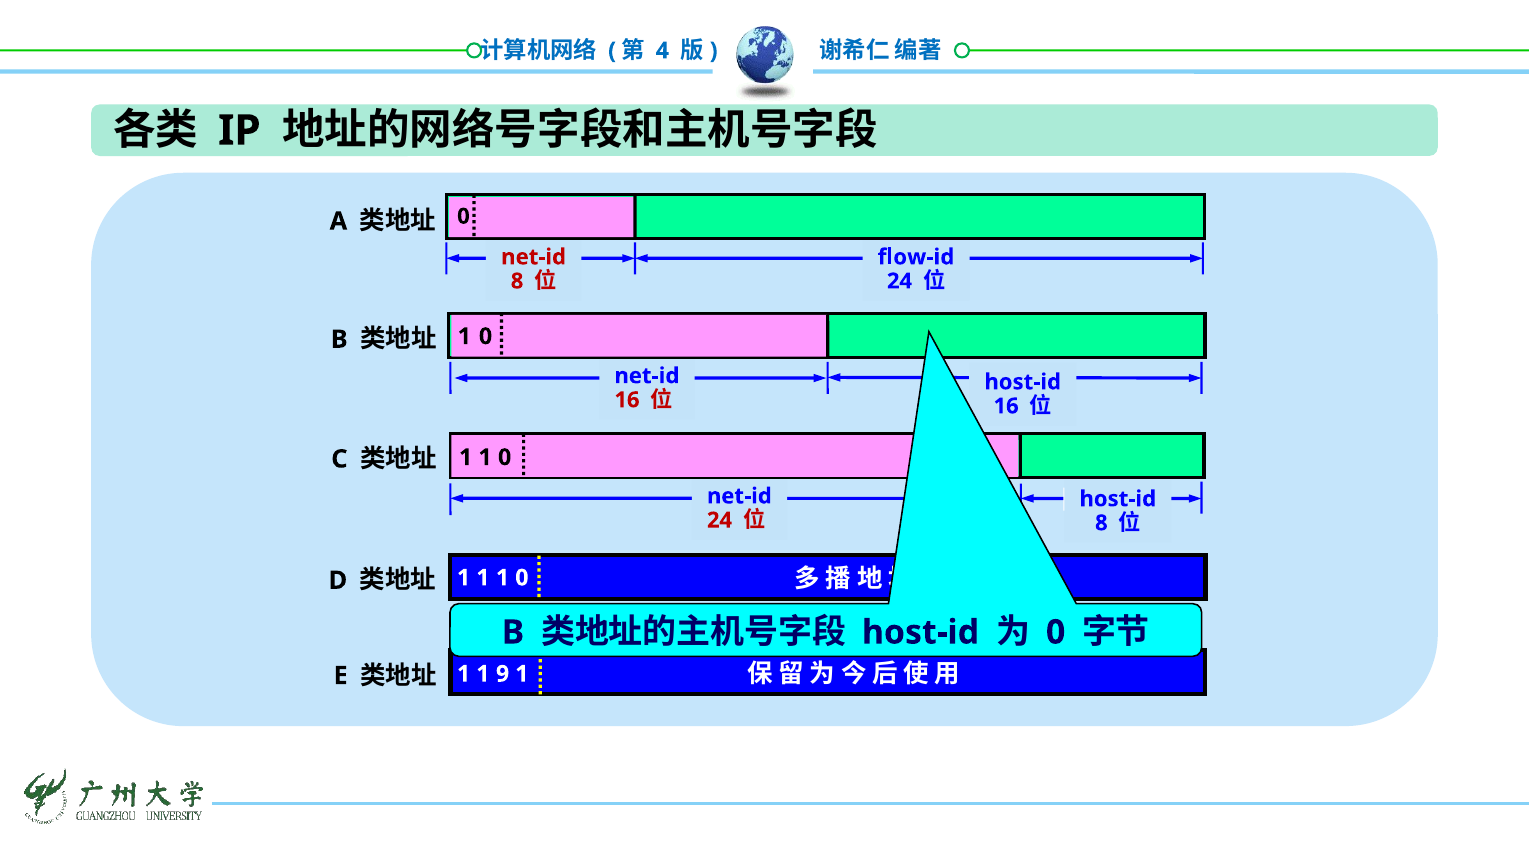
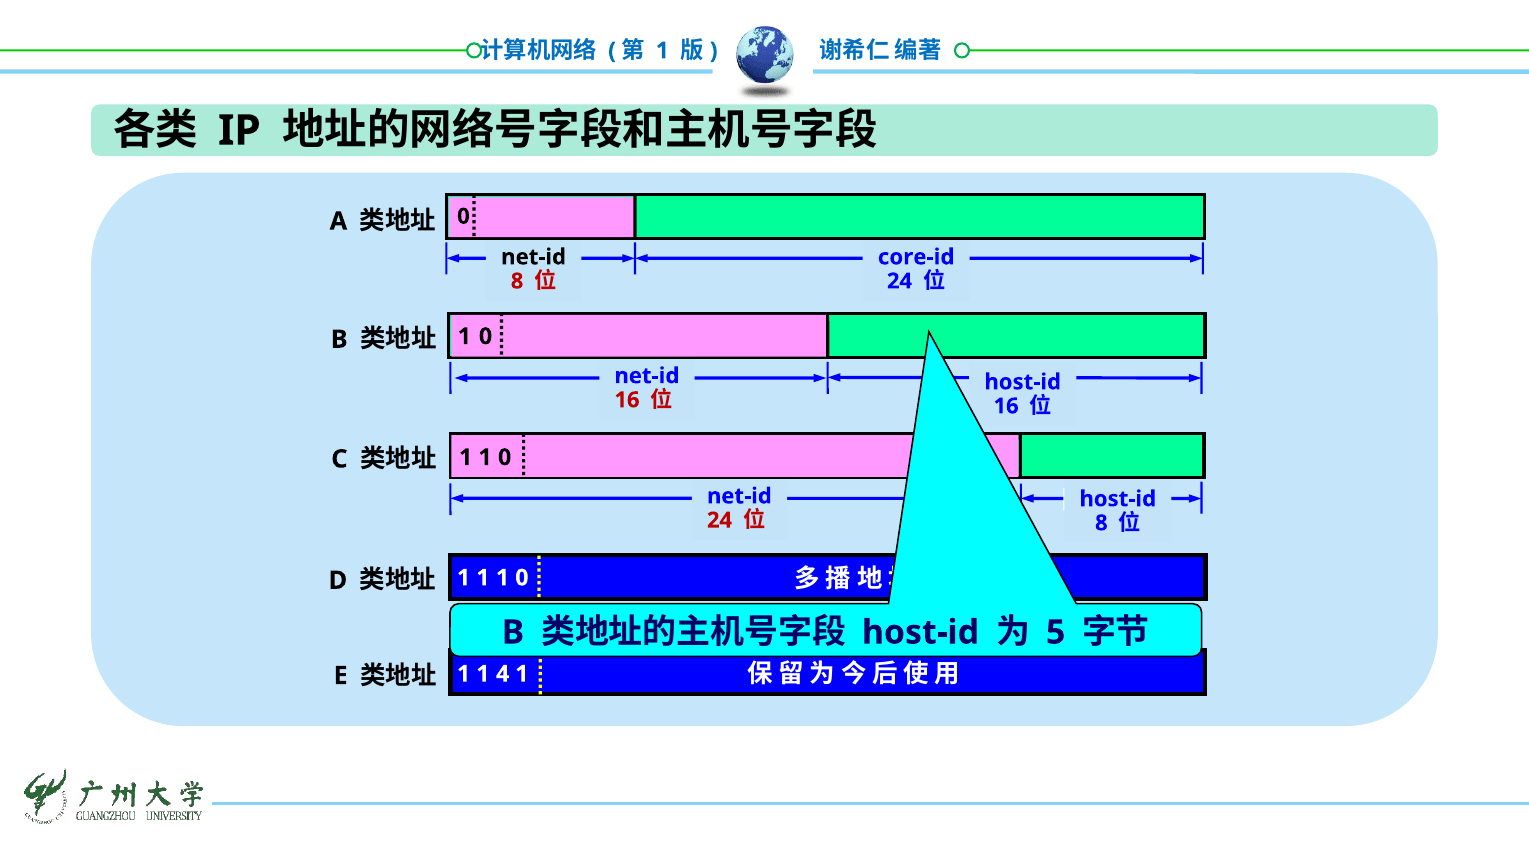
4 at (662, 51): 4 -> 1
net-id at (534, 257) colour: red -> black
flow-id: flow-id -> core-id
0 at (1056, 632): 0 -> 5
9: 9 -> 4
